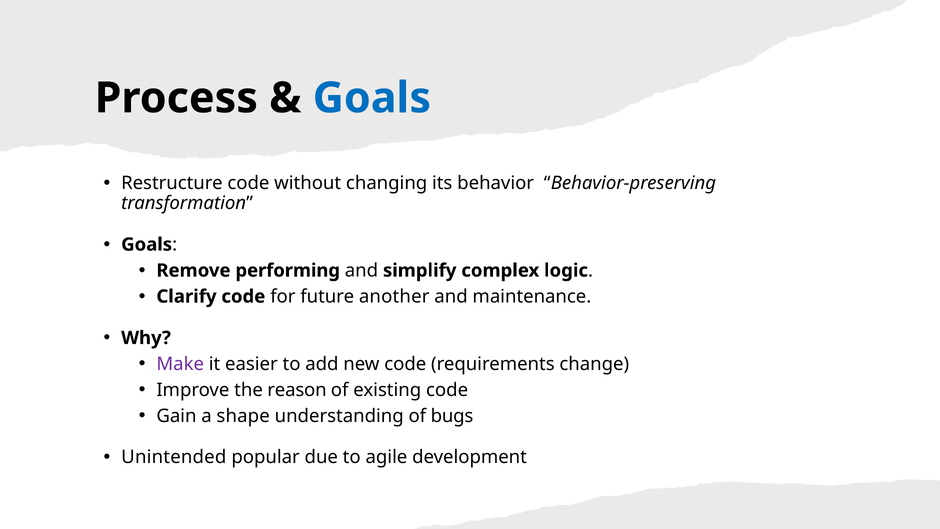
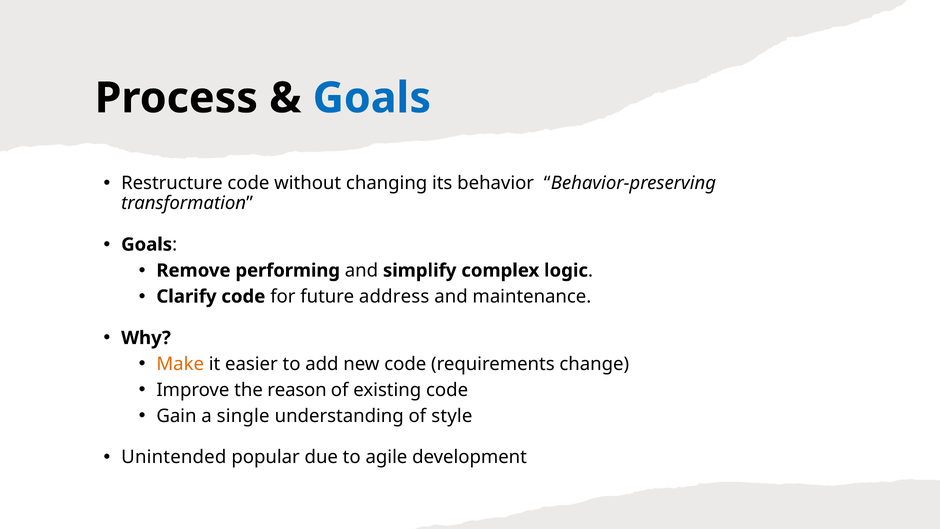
another: another -> address
Make colour: purple -> orange
shape: shape -> single
bugs: bugs -> style
